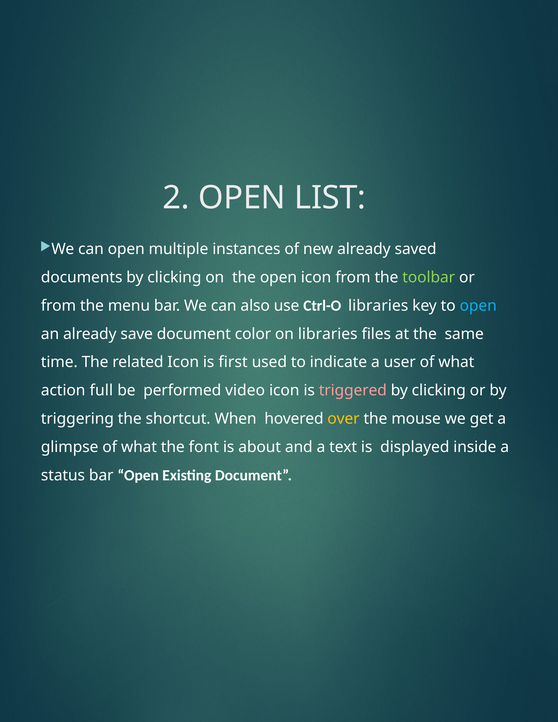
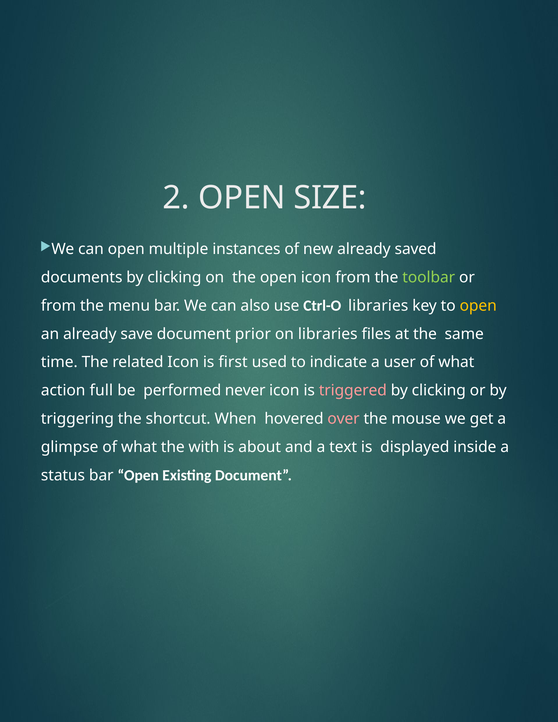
LIST: LIST -> SIZE
open at (478, 306) colour: light blue -> yellow
color: color -> prior
video: video -> never
over colour: yellow -> pink
font: font -> with
